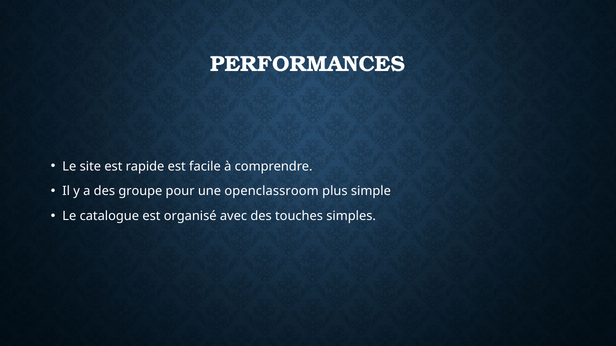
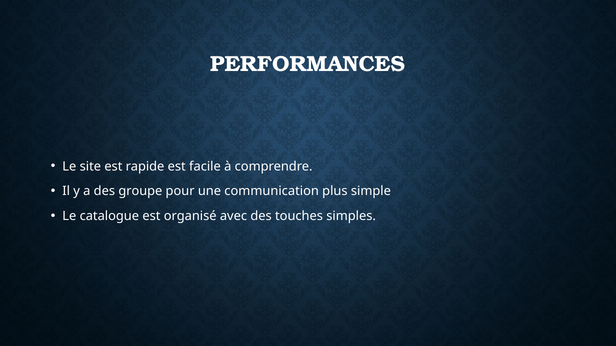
openclassroom: openclassroom -> communication
